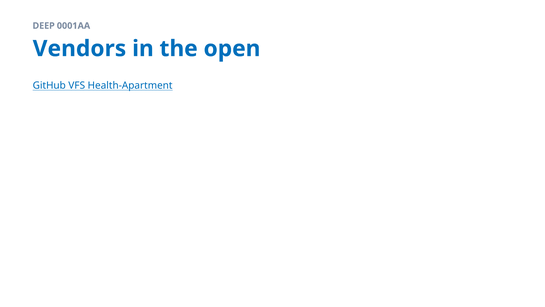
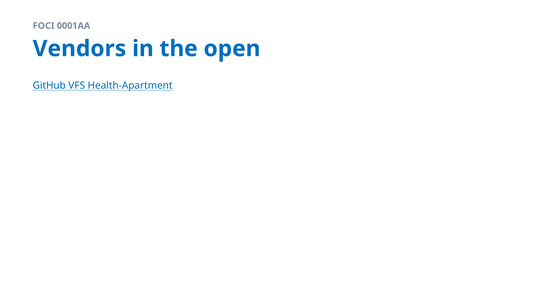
DEEP: DEEP -> FOCI
